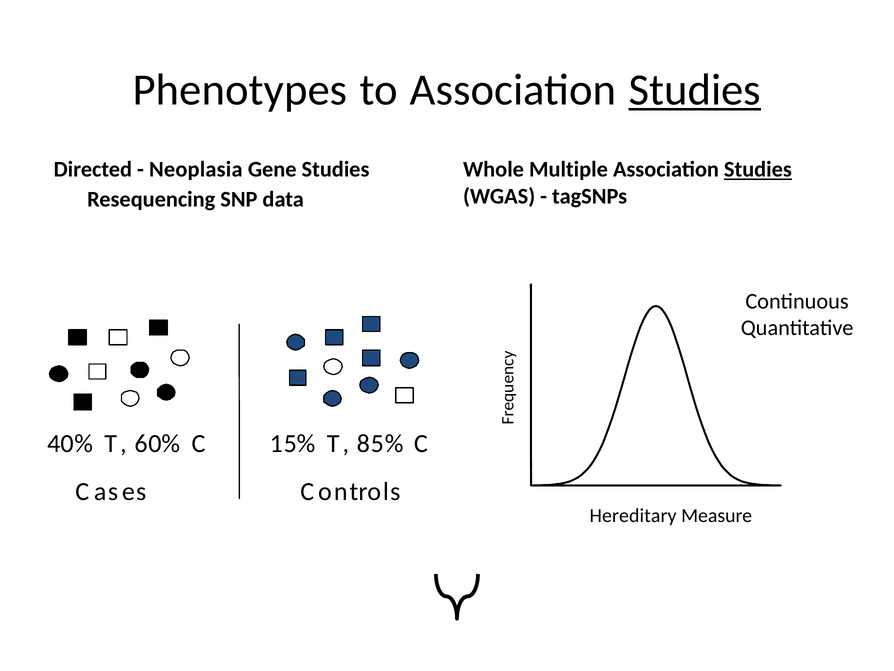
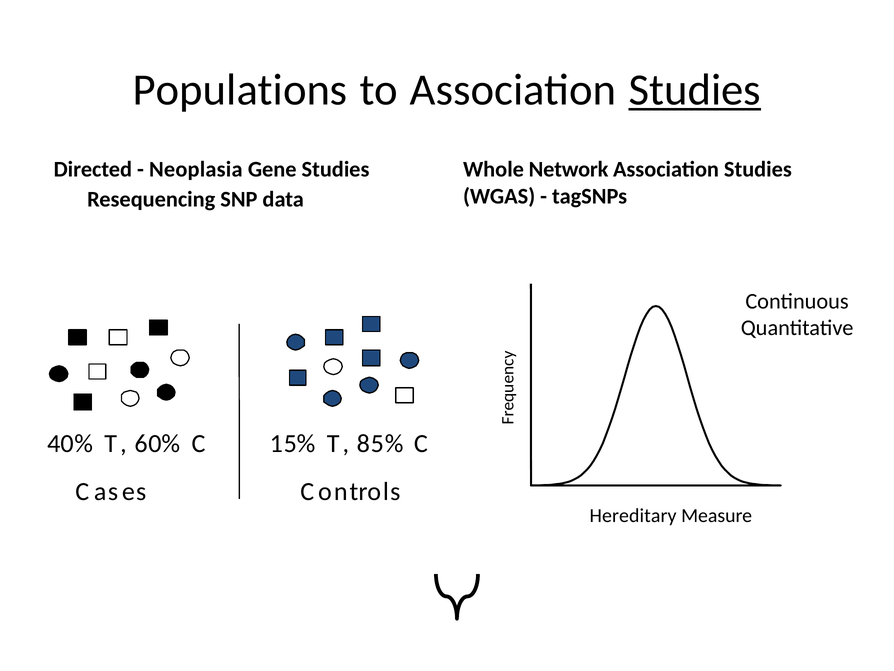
Phenotypes: Phenotypes -> Populations
Multiple: Multiple -> Network
Studies at (758, 169) underline: present -> none
